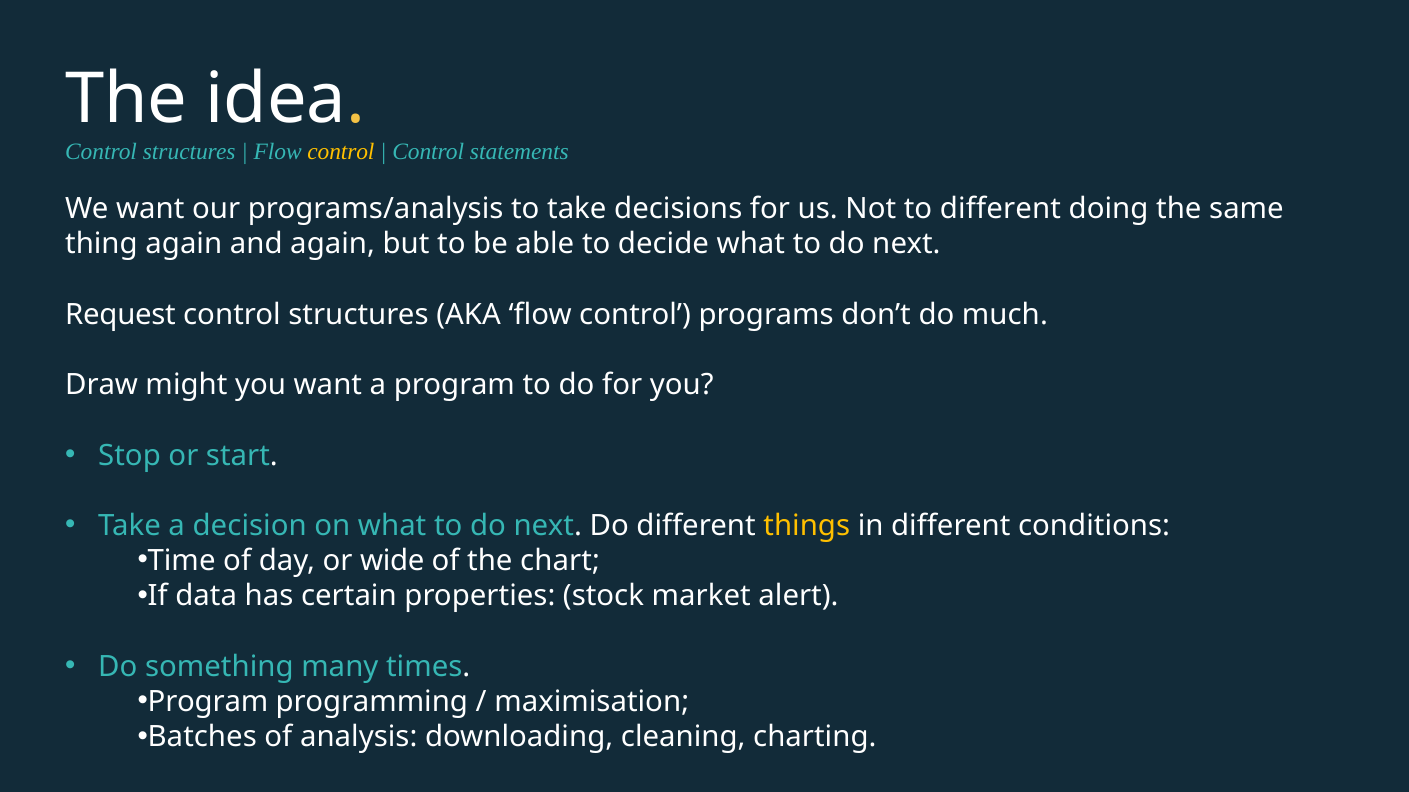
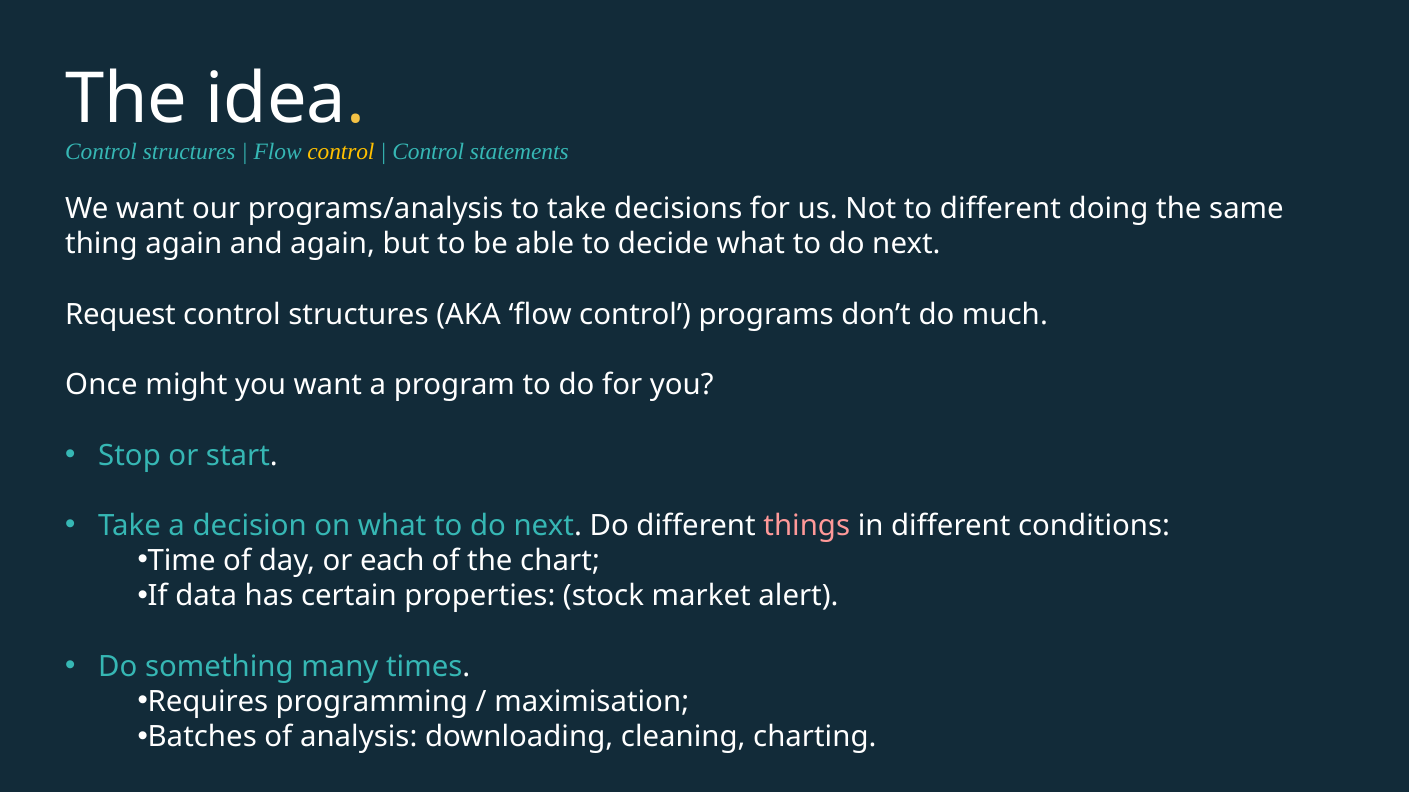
Draw: Draw -> Once
things colour: yellow -> pink
wide: wide -> each
Program at (208, 702): Program -> Requires
